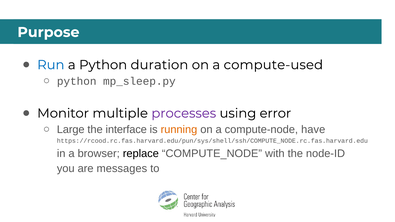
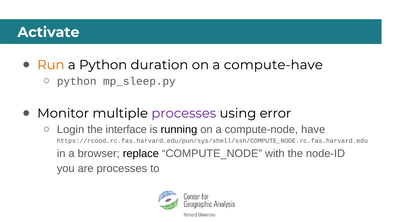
Purpose: Purpose -> Activate
Run colour: blue -> orange
compute-used: compute-used -> compute-have
Large: Large -> Login
running colour: orange -> black
are messages: messages -> processes
